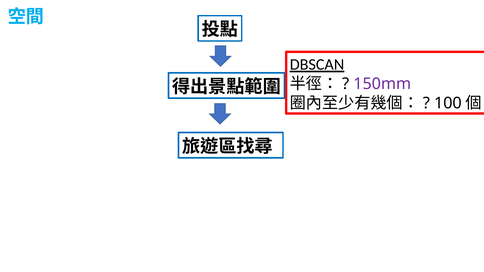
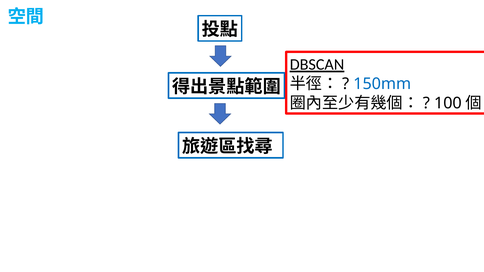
150mm colour: purple -> blue
